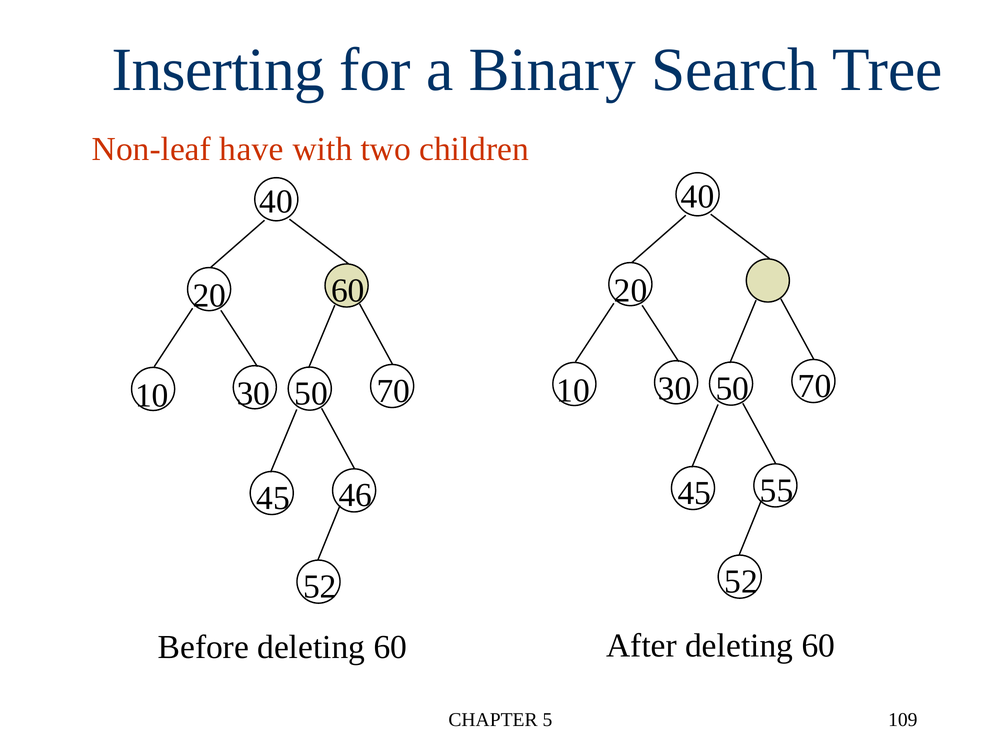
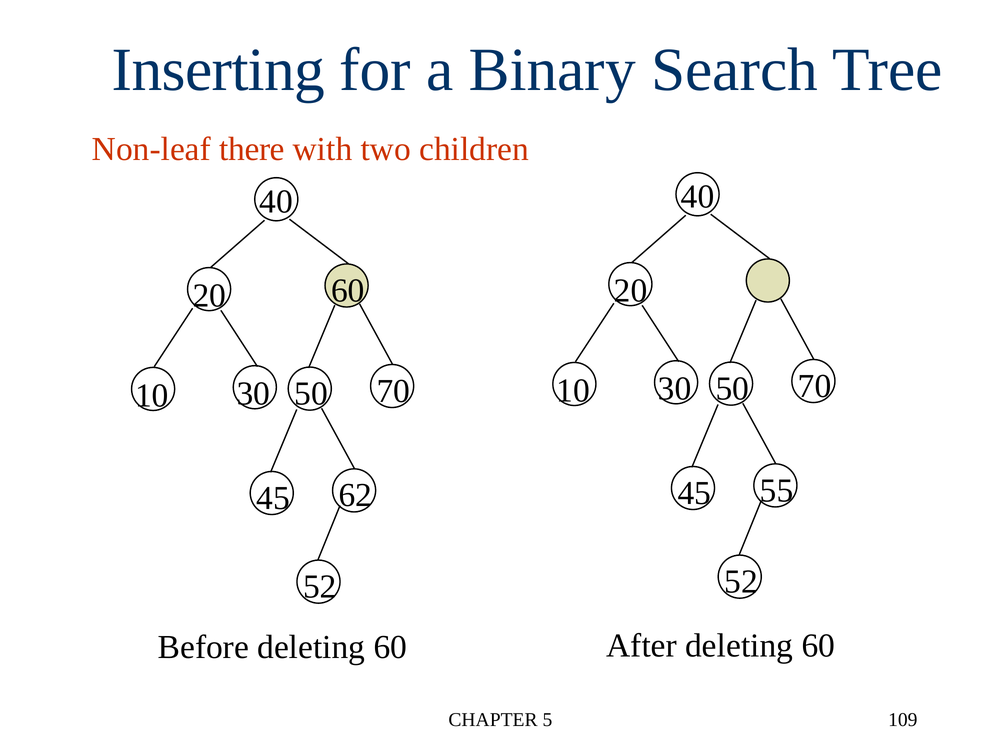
have: have -> there
46: 46 -> 62
